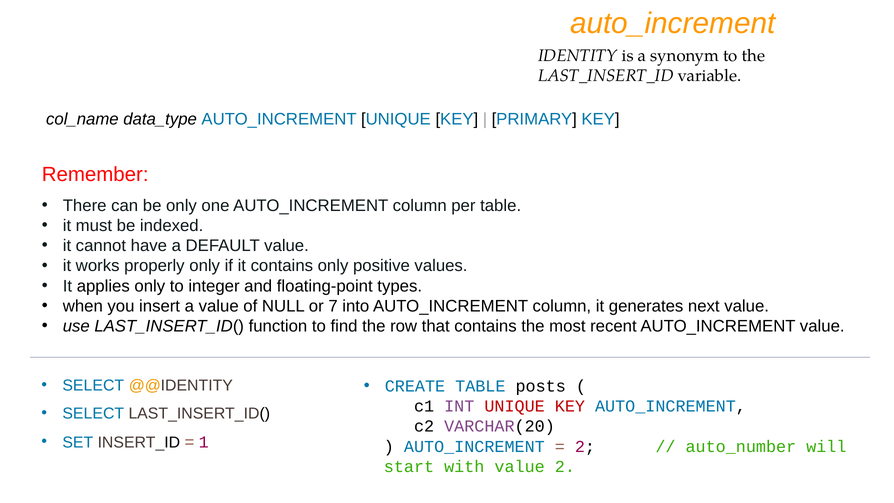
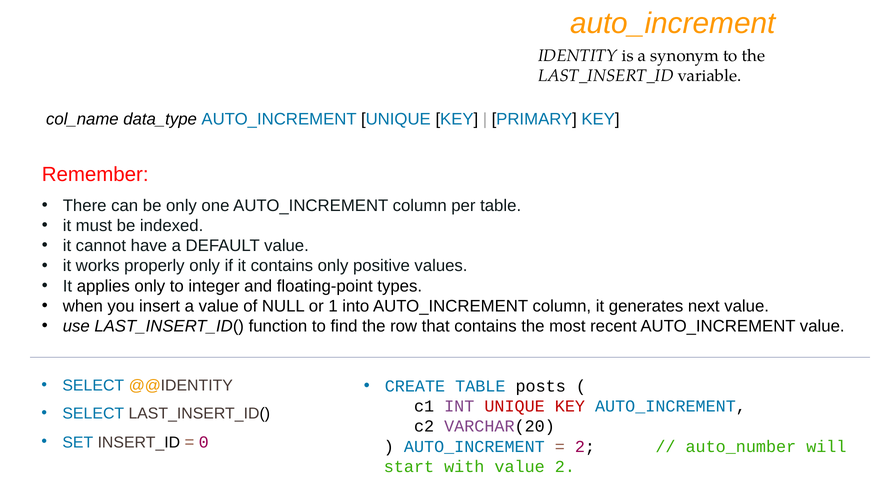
7: 7 -> 1
1: 1 -> 0
